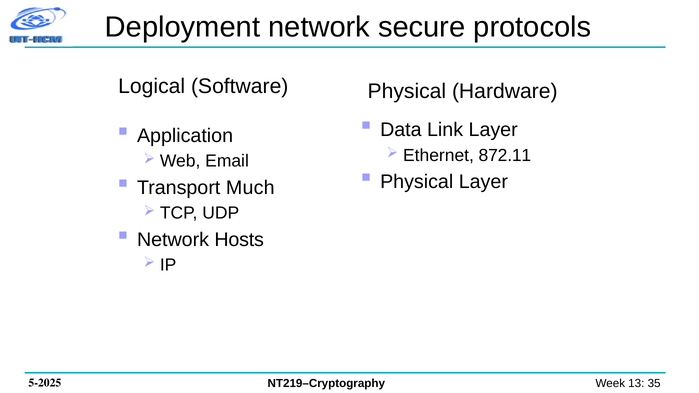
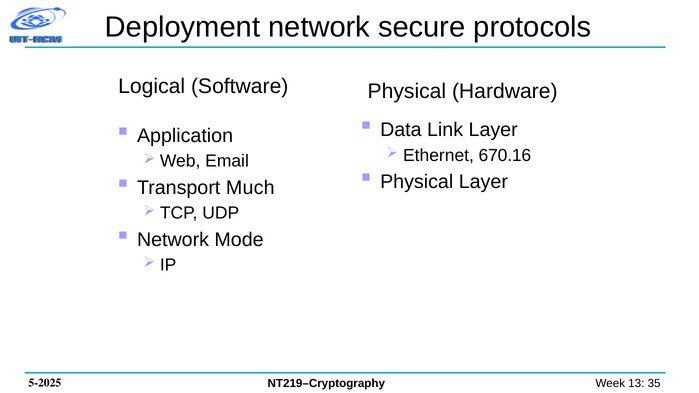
872.11: 872.11 -> 670.16
Hosts: Hosts -> Mode
